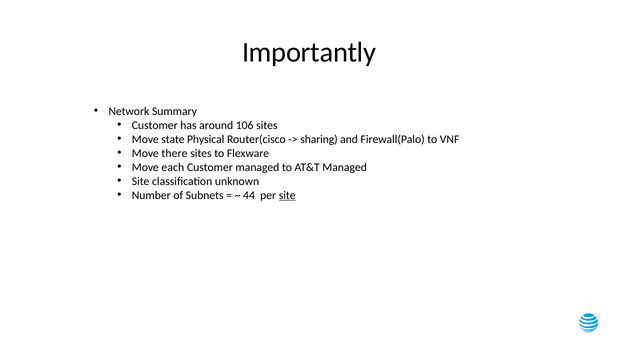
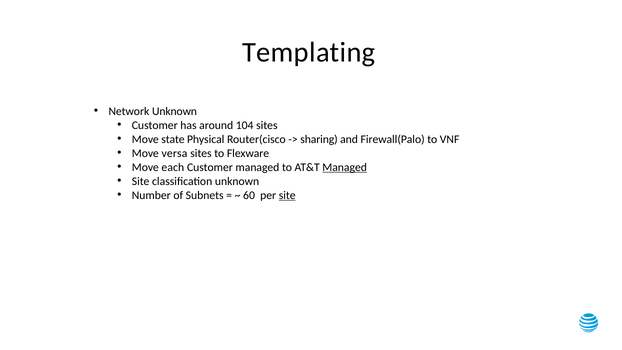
Importantly: Importantly -> Templating
Network Summary: Summary -> Unknown
106: 106 -> 104
there: there -> versa
Managed at (345, 167) underline: none -> present
44: 44 -> 60
